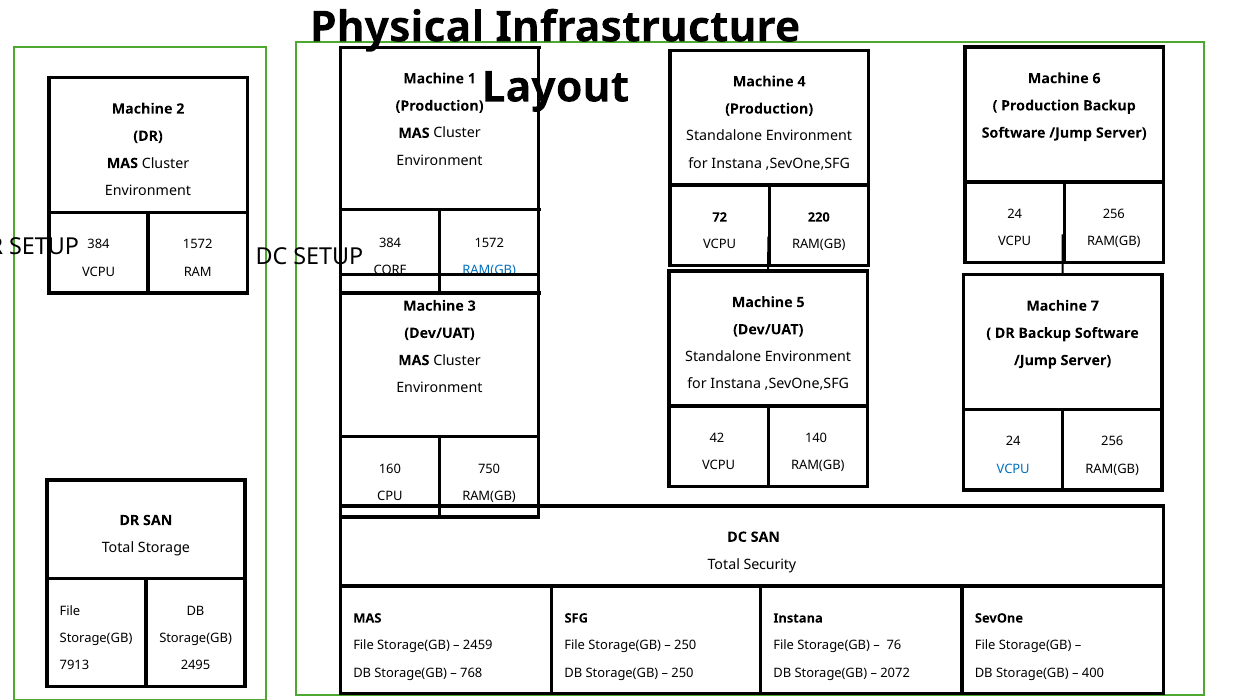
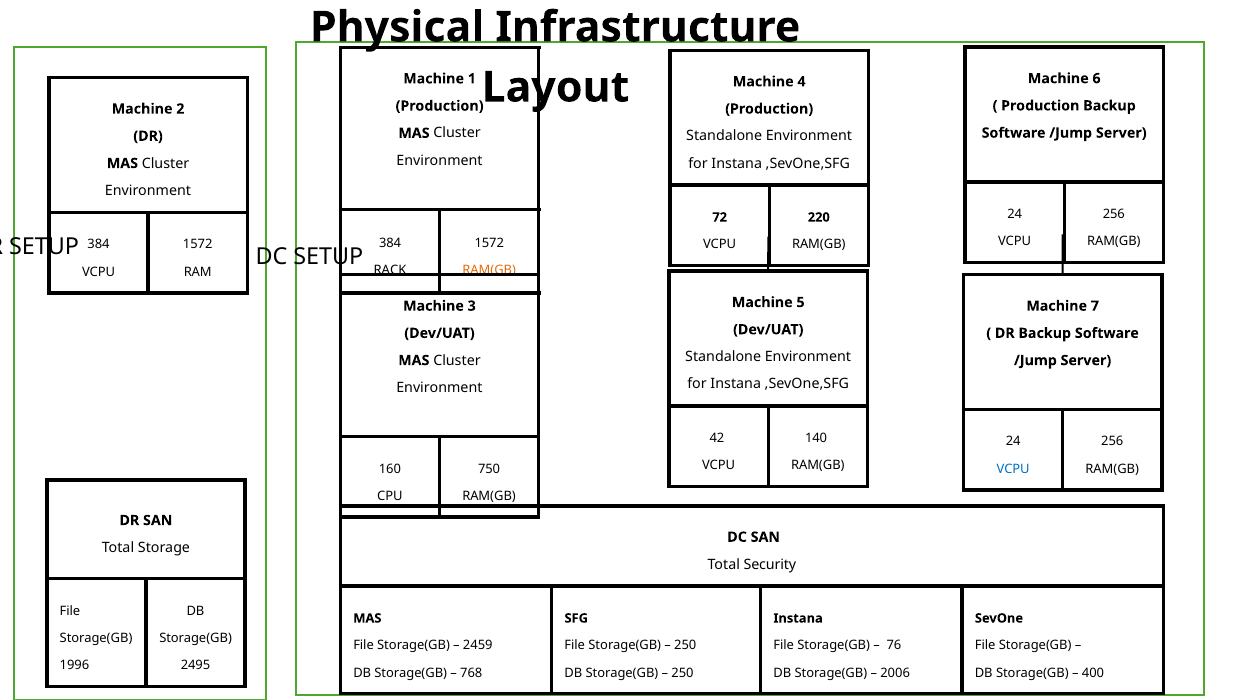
CORE: CORE -> RACK
RAM(GB at (489, 271) colour: blue -> orange
7913: 7913 -> 1996
2072: 2072 -> 2006
